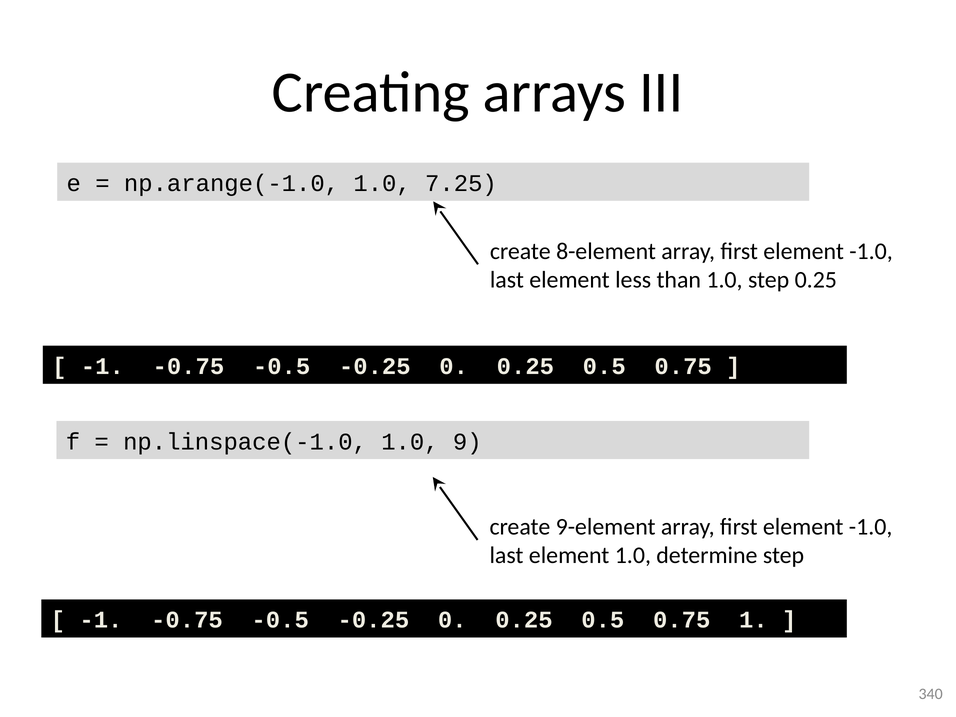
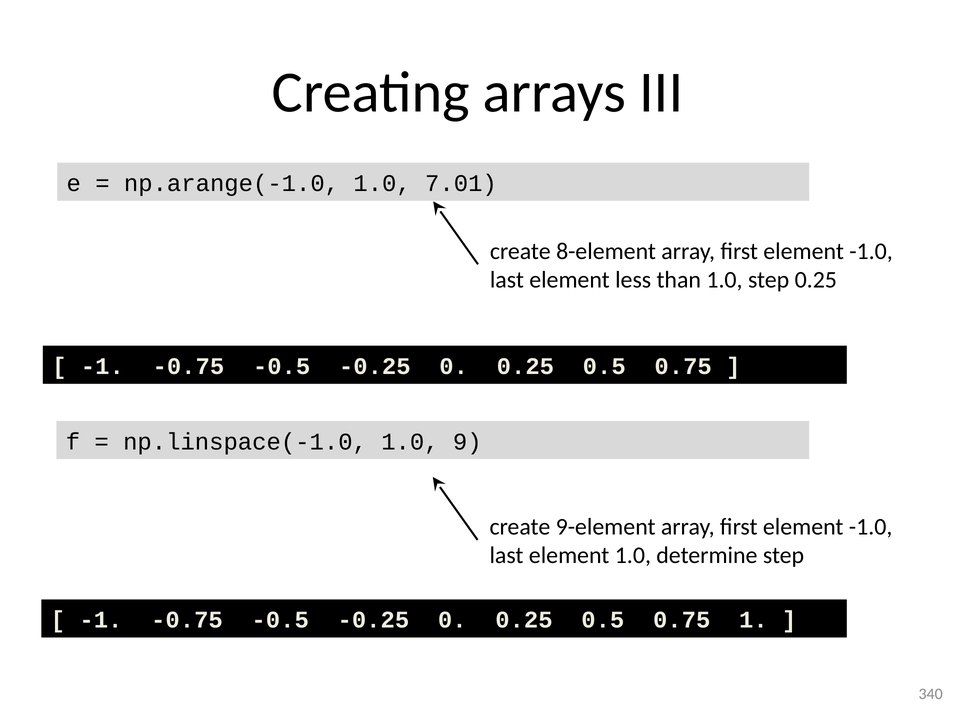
7.25: 7.25 -> 7.01
